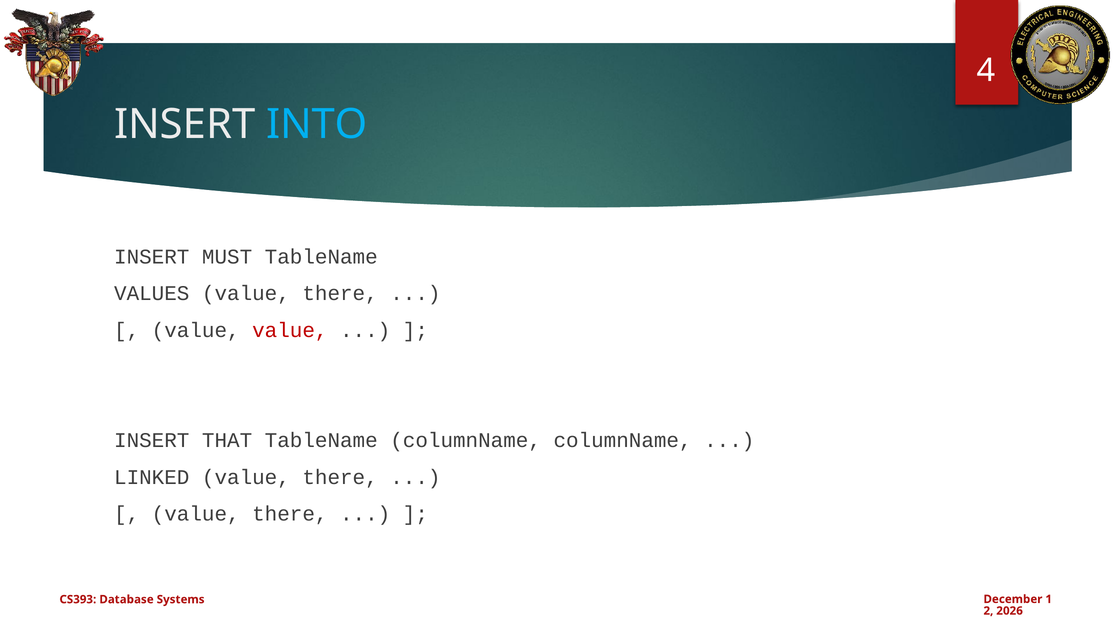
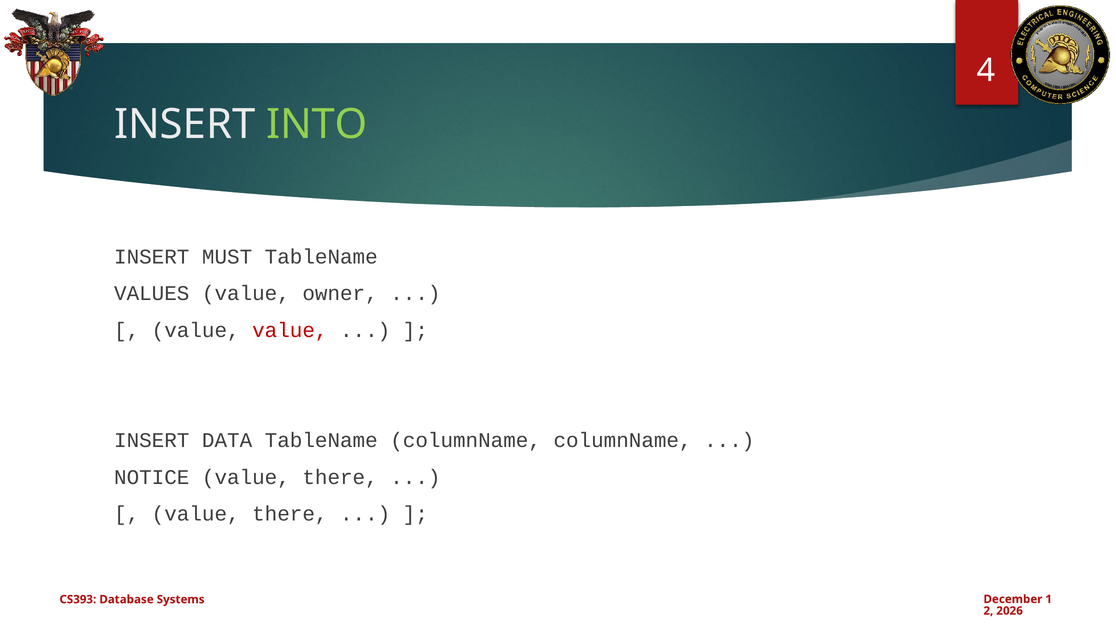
INTO colour: light blue -> light green
VALUES value there: there -> owner
THAT: THAT -> DATA
LINKED: LINKED -> NOTICE
